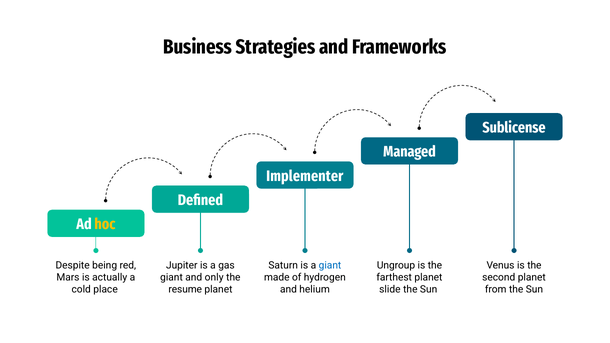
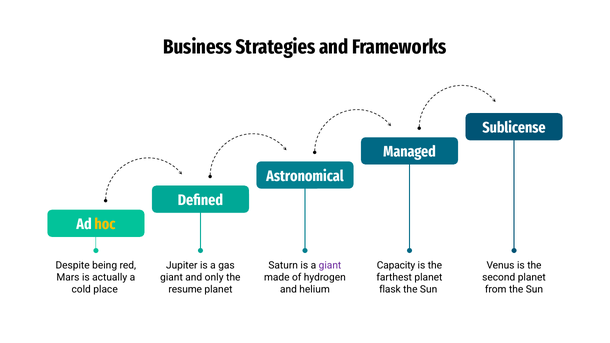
Implementer: Implementer -> Astronomical
giant at (330, 265) colour: blue -> purple
Ungroup: Ungroup -> Capacity
slide: slide -> flask
